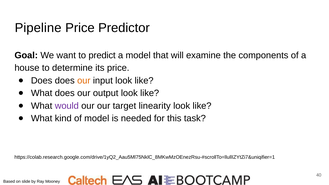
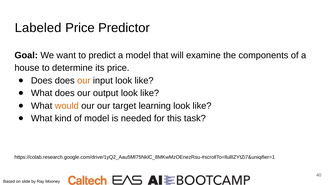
Pipeline: Pipeline -> Labeled
would colour: purple -> orange
linearity: linearity -> learning
